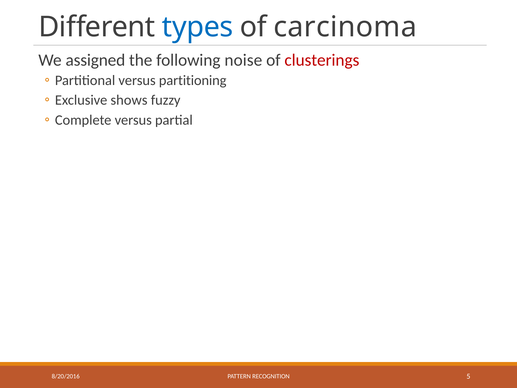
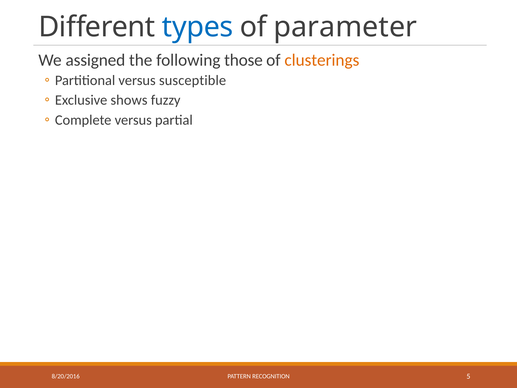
carcinoma: carcinoma -> parameter
noise: noise -> those
clusterings colour: red -> orange
partitioning: partitioning -> susceptible
